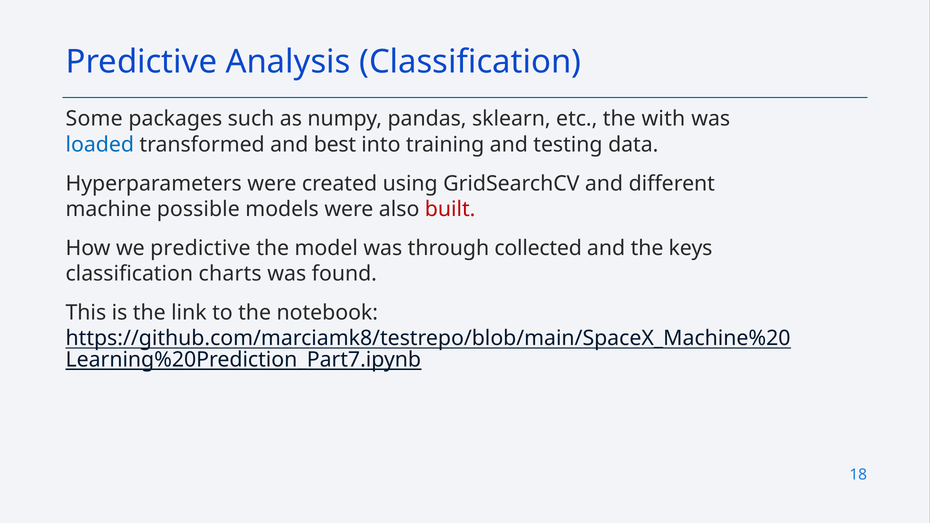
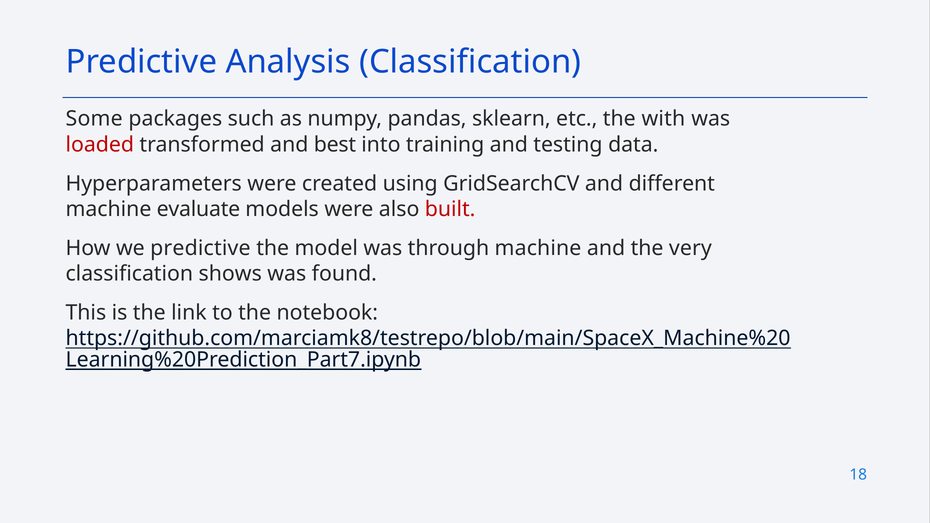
loaded colour: blue -> red
possible: possible -> evaluate
through collected: collected -> machine
keys: keys -> very
charts: charts -> shows
